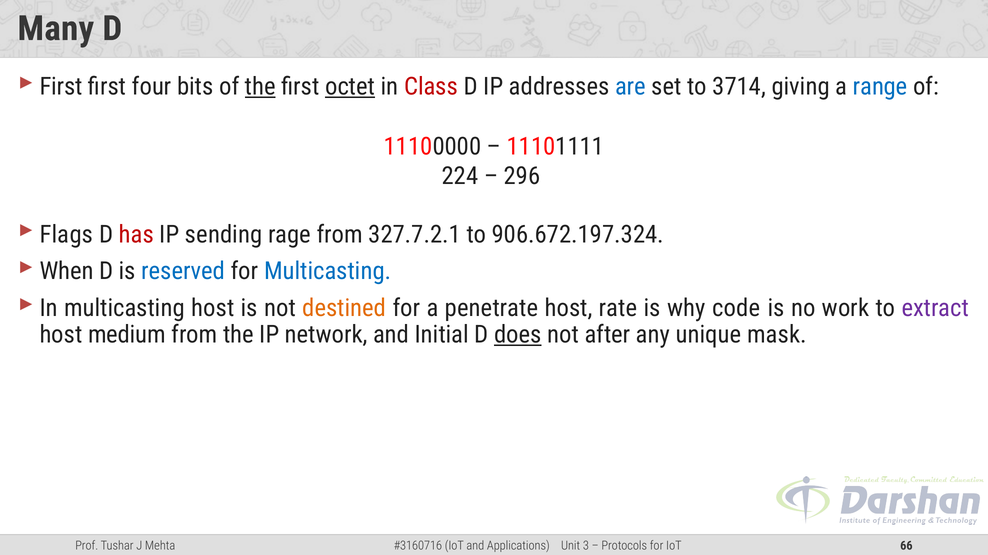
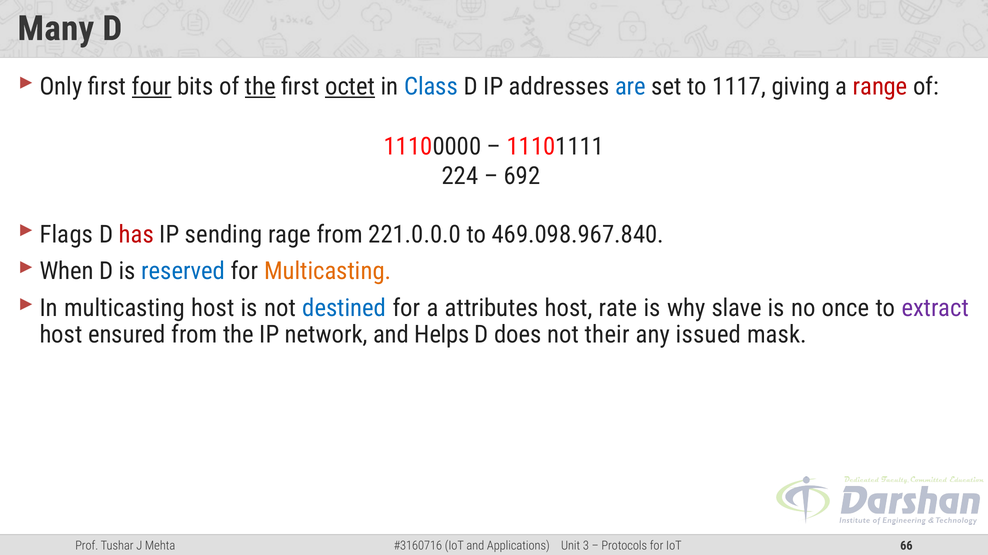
First at (61, 87): First -> Only
four underline: none -> present
Class colour: red -> blue
3714: 3714 -> 1117
range colour: blue -> red
296: 296 -> 692
327.7.2.1: 327.7.2.1 -> 221.0.0.0
906.672.197.324: 906.672.197.324 -> 469.098.967.840
Multicasting at (328, 272) colour: blue -> orange
destined colour: orange -> blue
penetrate: penetrate -> attributes
code: code -> slave
work: work -> once
medium: medium -> ensured
Initial: Initial -> Helps
does underline: present -> none
after: after -> their
unique: unique -> issued
